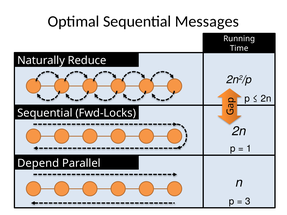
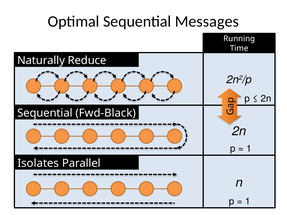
Fwd-Locks: Fwd-Locks -> Fwd-Black
Depend: Depend -> Isolates
3 at (248, 202): 3 -> 1
